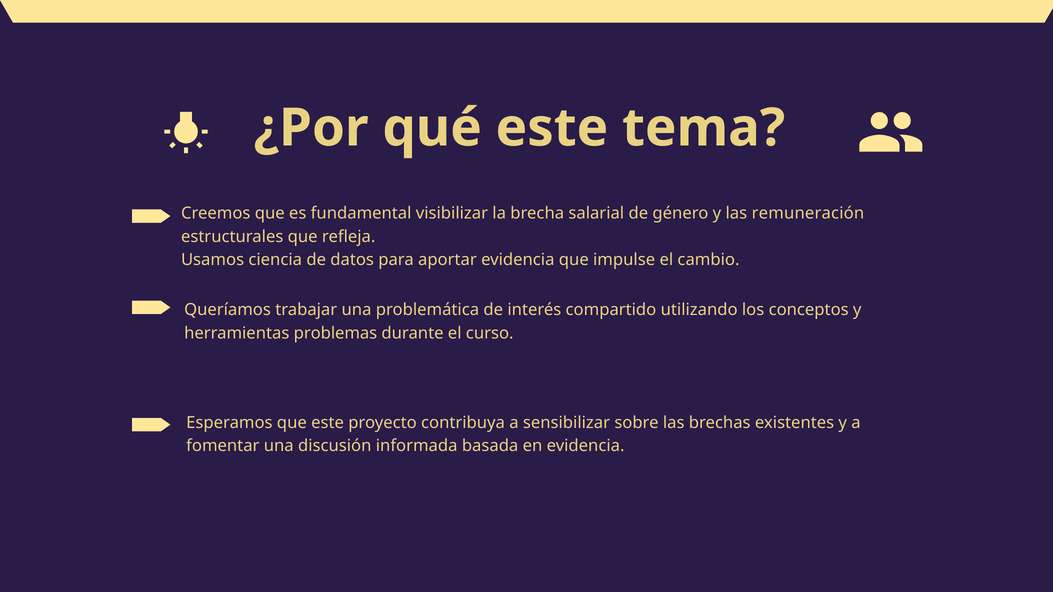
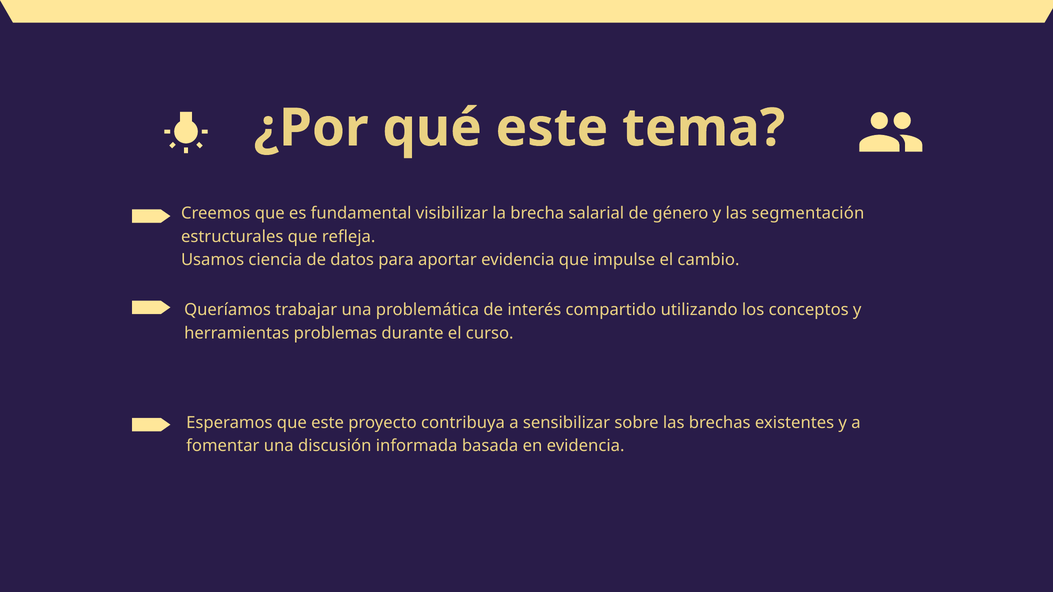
remuneración: remuneración -> segmentación
